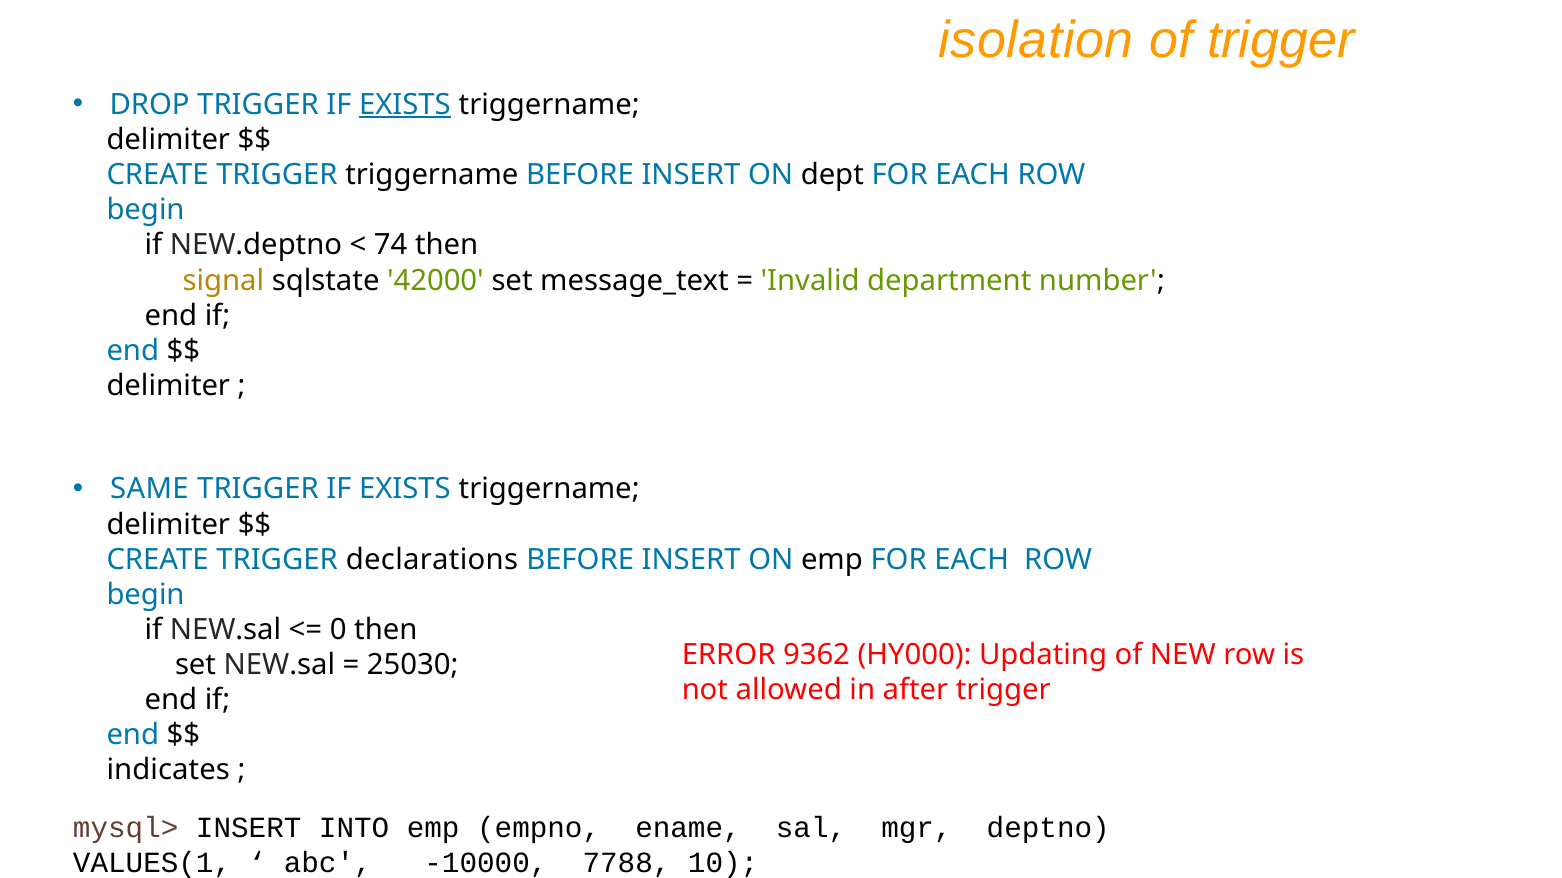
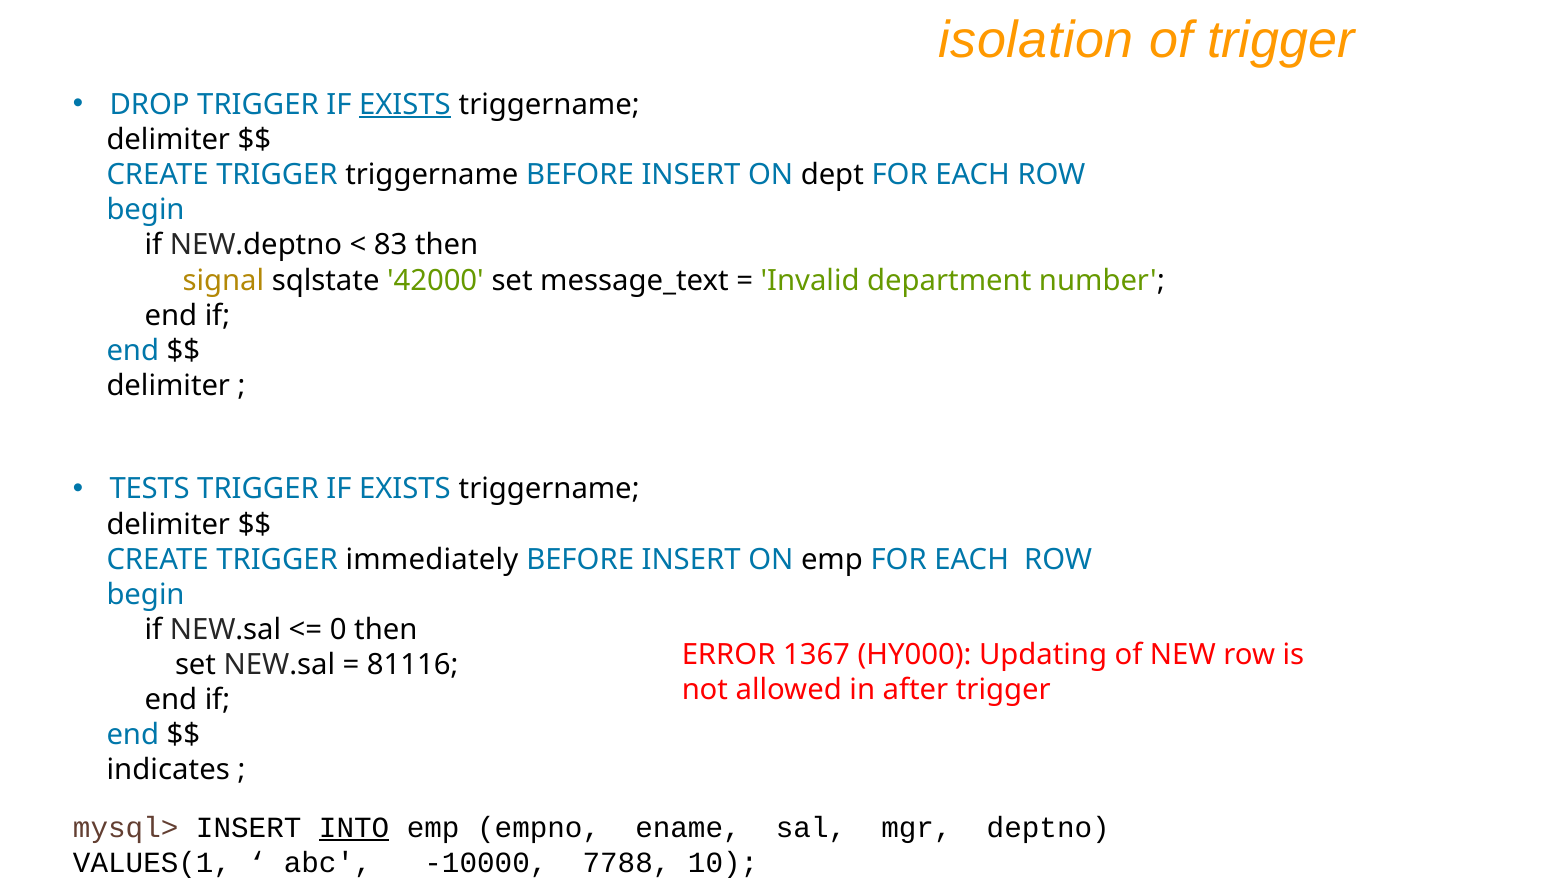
74: 74 -> 83
SAME: SAME -> TESTS
declarations: declarations -> immediately
9362: 9362 -> 1367
25030: 25030 -> 81116
INTO underline: none -> present
